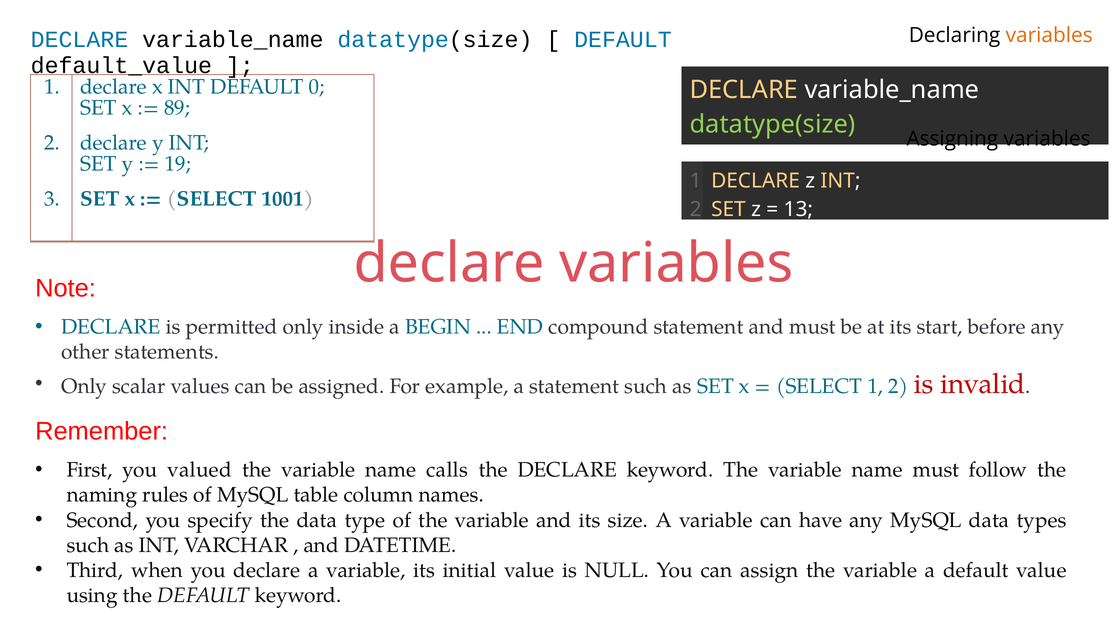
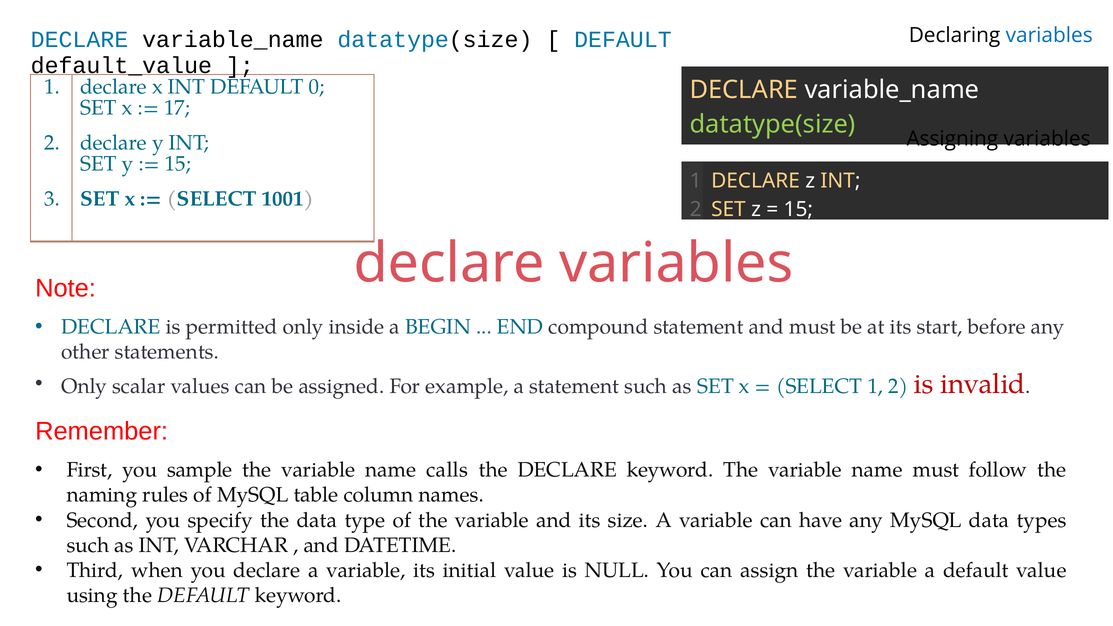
variables at (1049, 35) colour: orange -> blue
89: 89 -> 17
19 at (178, 164): 19 -> 15
13 at (798, 209): 13 -> 15
valued: valued -> sample
